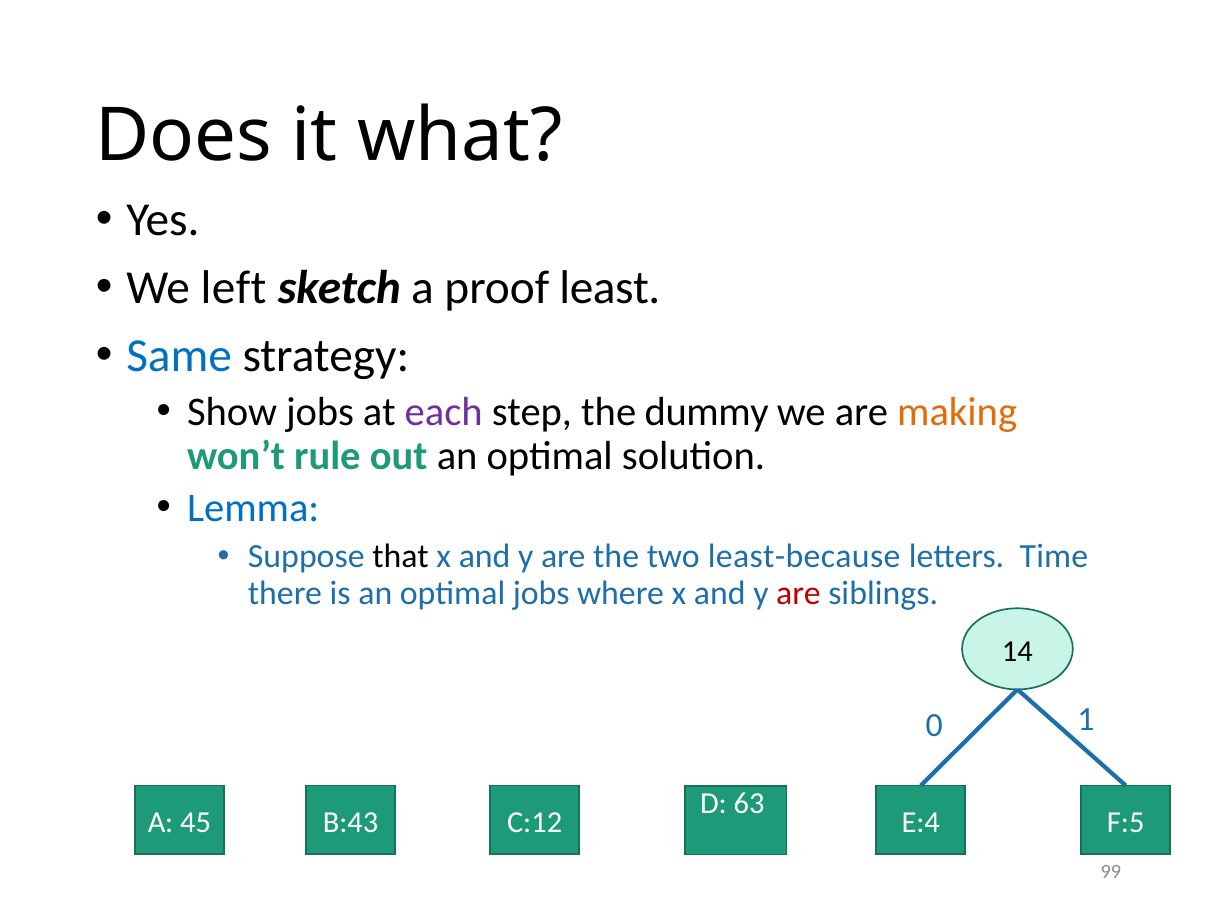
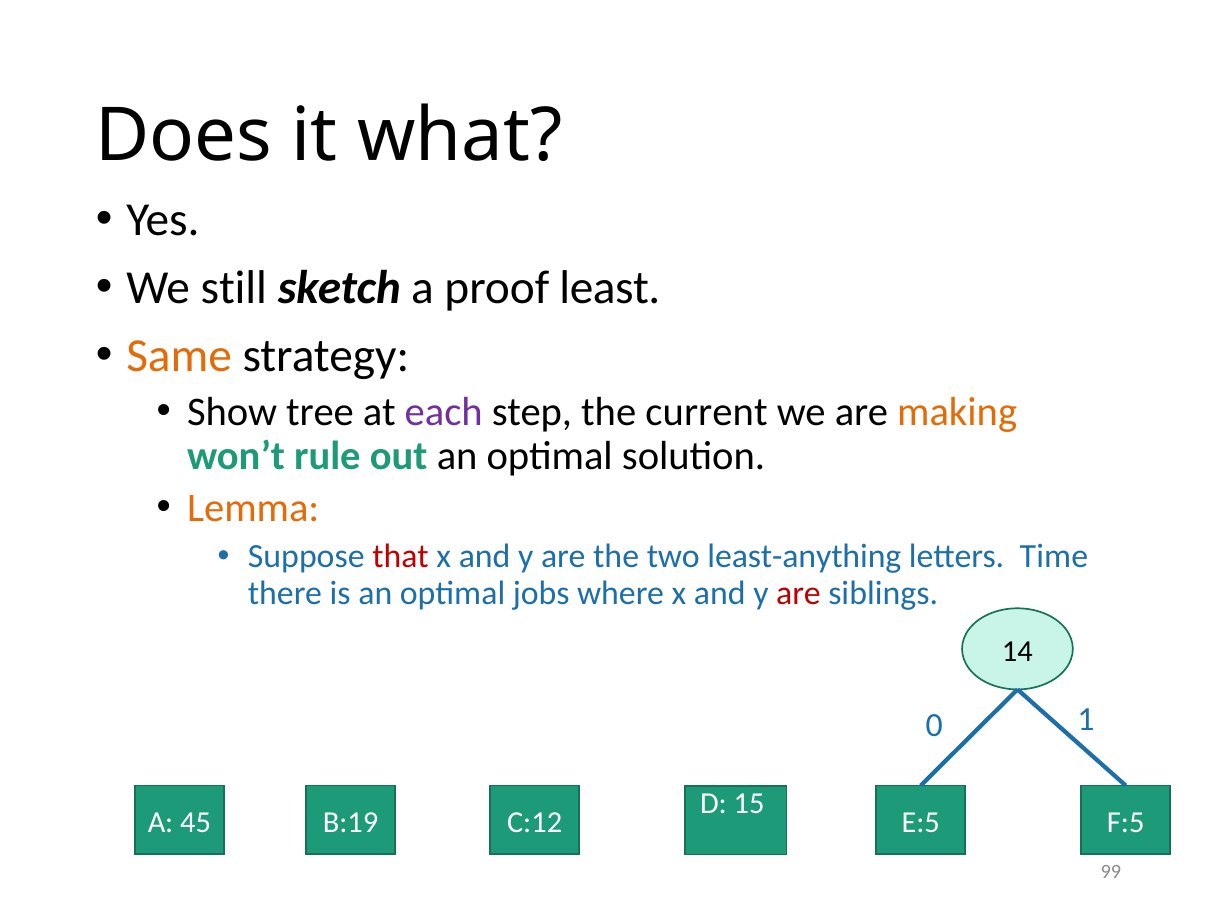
left: left -> still
Same colour: blue -> orange
Show jobs: jobs -> tree
dummy: dummy -> current
Lemma colour: blue -> orange
that colour: black -> red
least-because: least-because -> least-anything
63: 63 -> 15
B:43: B:43 -> B:19
E:4: E:4 -> E:5
